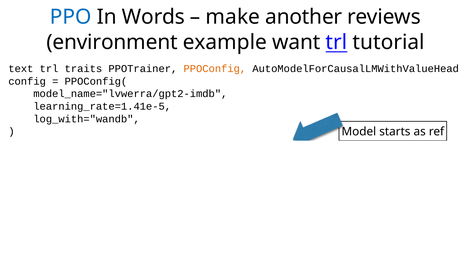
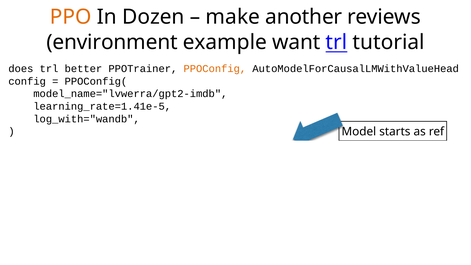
PPO colour: blue -> orange
Words: Words -> Dozen
text at (21, 69): text -> does
traits: traits -> better
